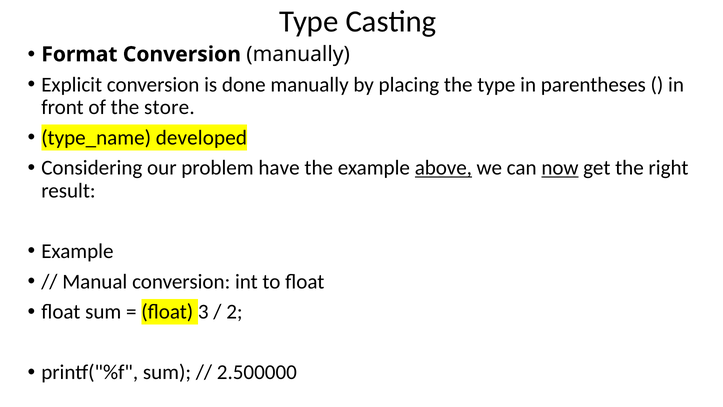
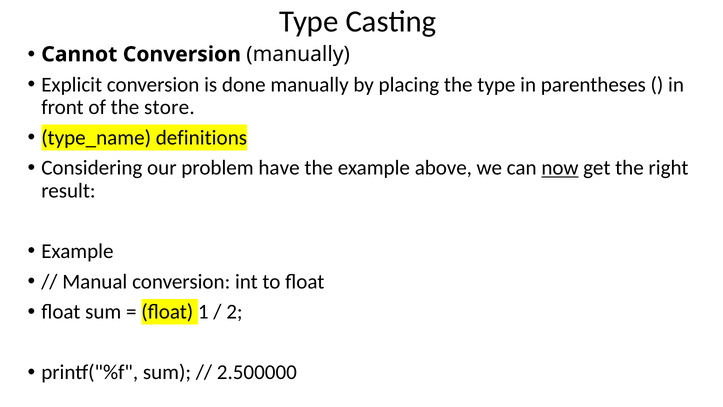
Format: Format -> Cannot
developed: developed -> definitions
above underline: present -> none
3: 3 -> 1
